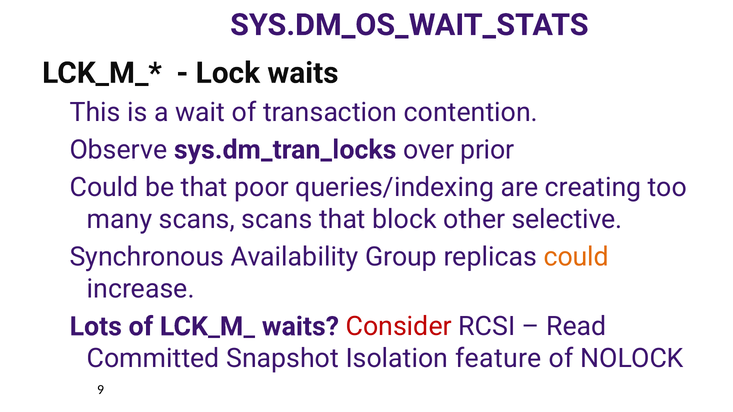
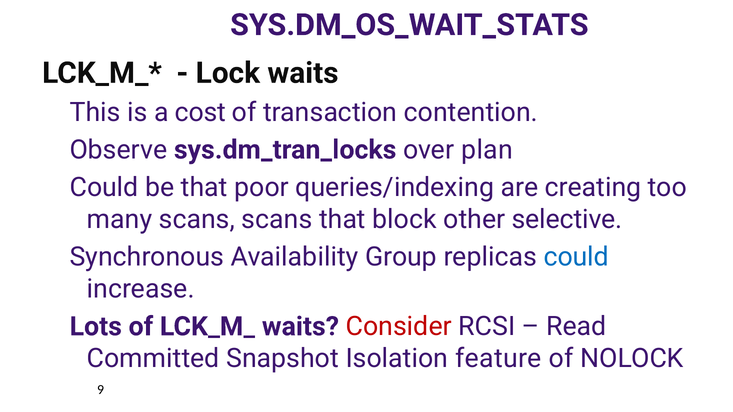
wait: wait -> cost
prior: prior -> plan
could at (576, 257) colour: orange -> blue
